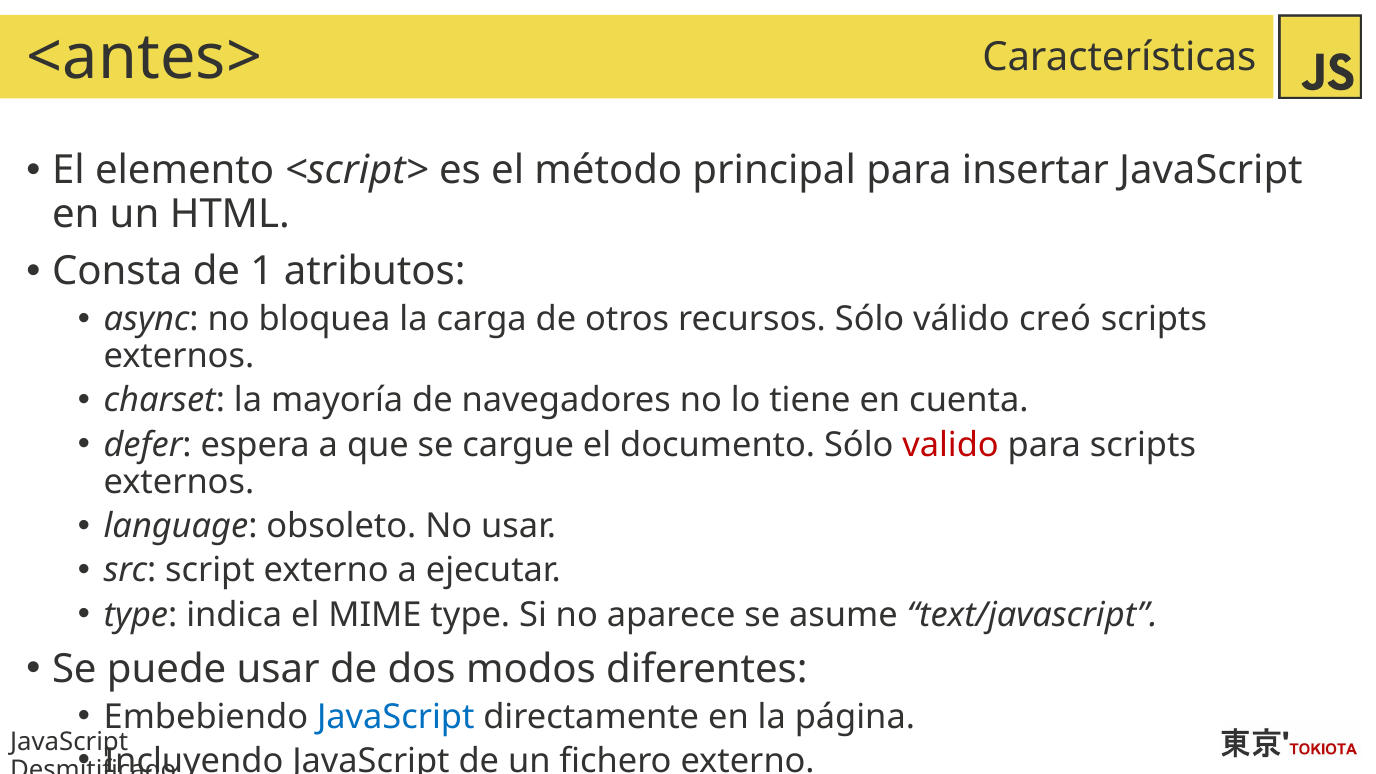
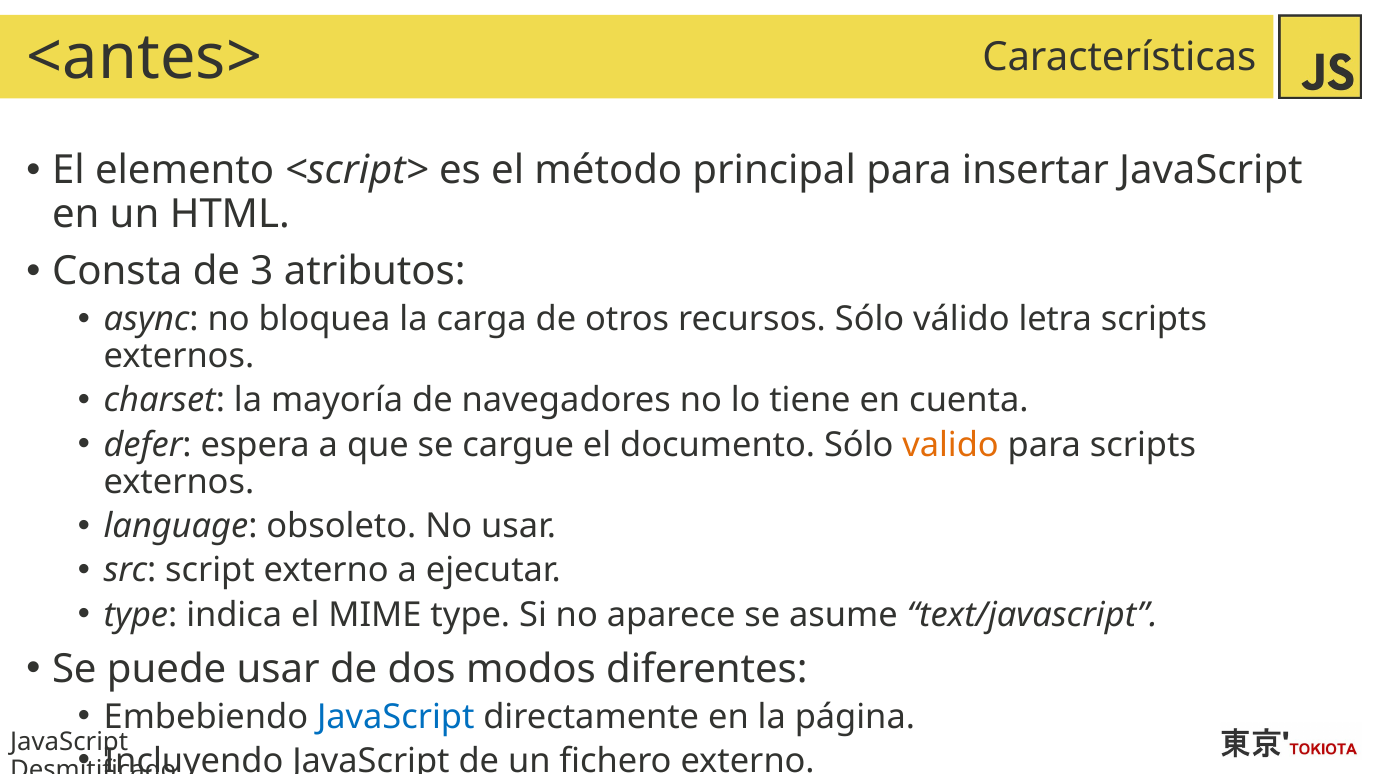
1: 1 -> 3
creó: creó -> letra
valido colour: red -> orange
